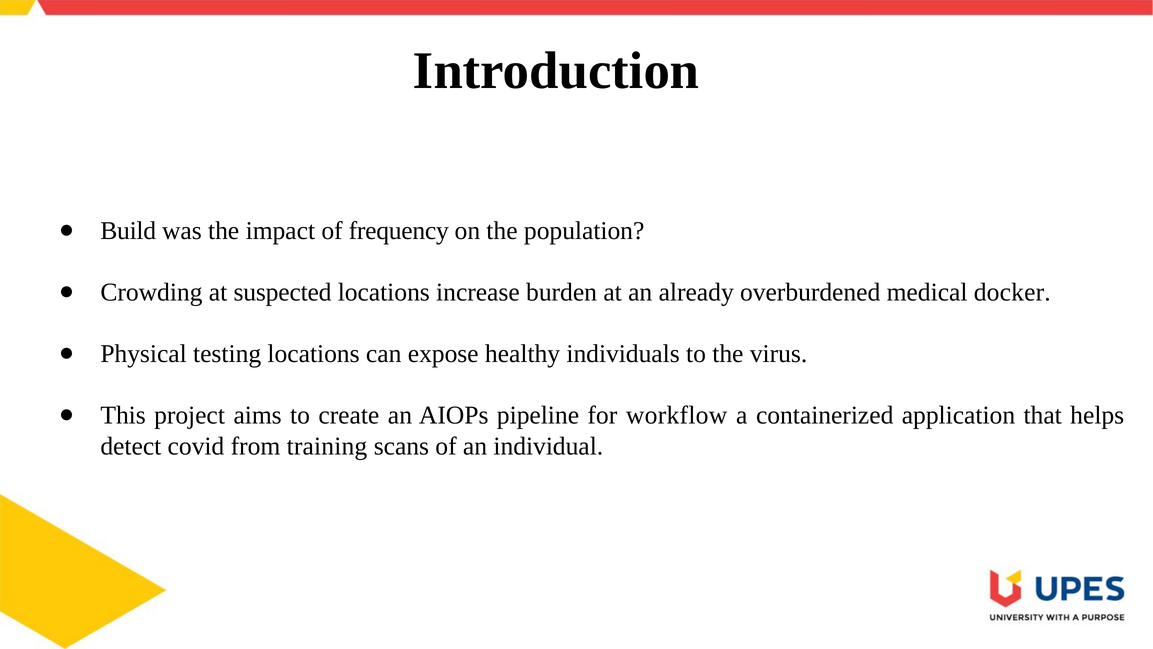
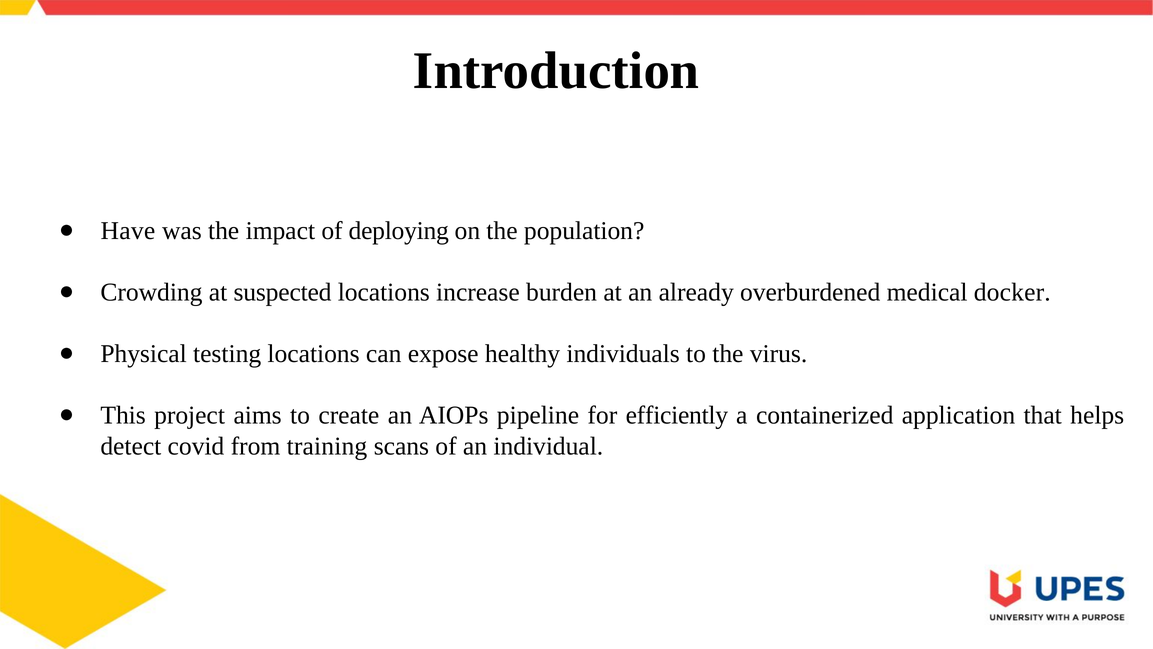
Build: Build -> Have
frequency: frequency -> deploying
workflow: workflow -> efficiently
